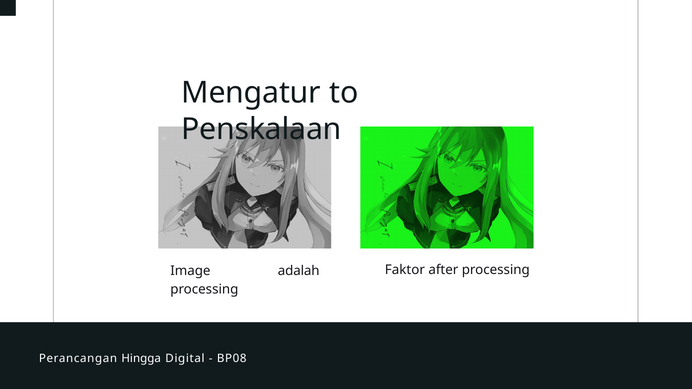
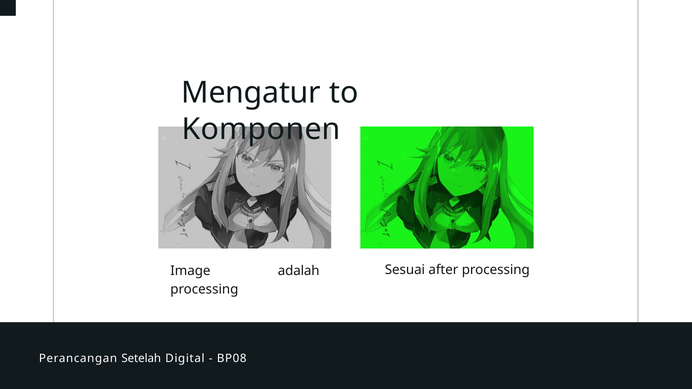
Penskalaan: Penskalaan -> Komponen
Faktor: Faktor -> Sesuai
Hingga: Hingga -> Setelah
